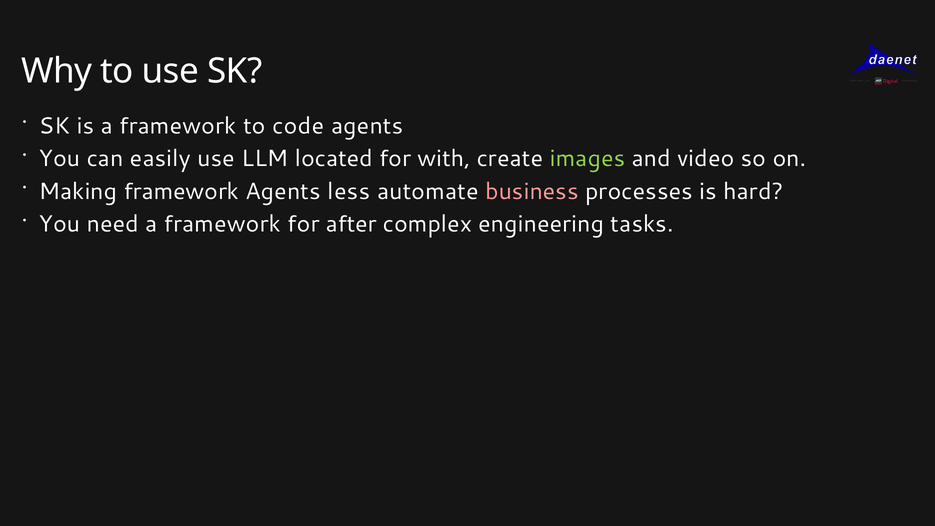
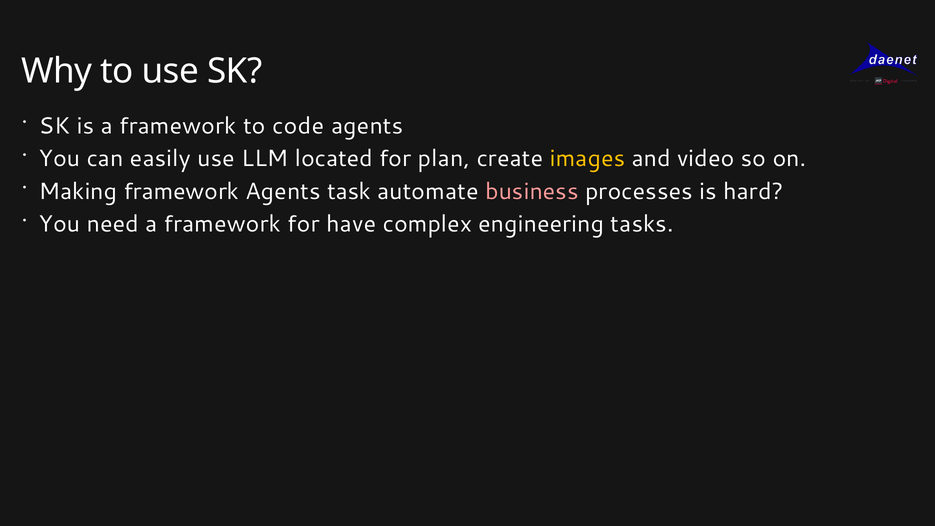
with: with -> plan
images colour: light green -> yellow
less: less -> task
after: after -> have
